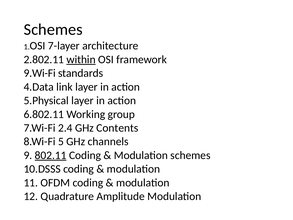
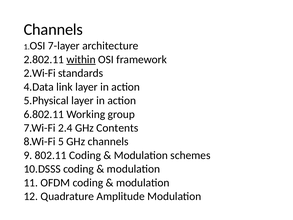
Schemes at (53, 29): Schemes -> Channels
9.Wi-Fi: 9.Wi-Fi -> 2.Wi-Fi
802.11 underline: present -> none
